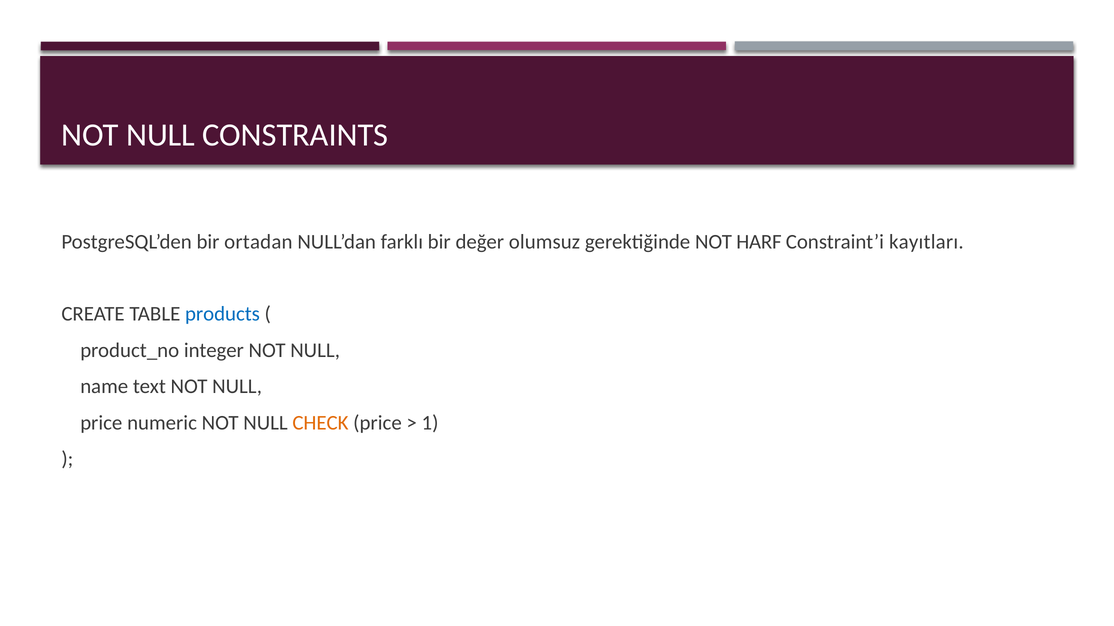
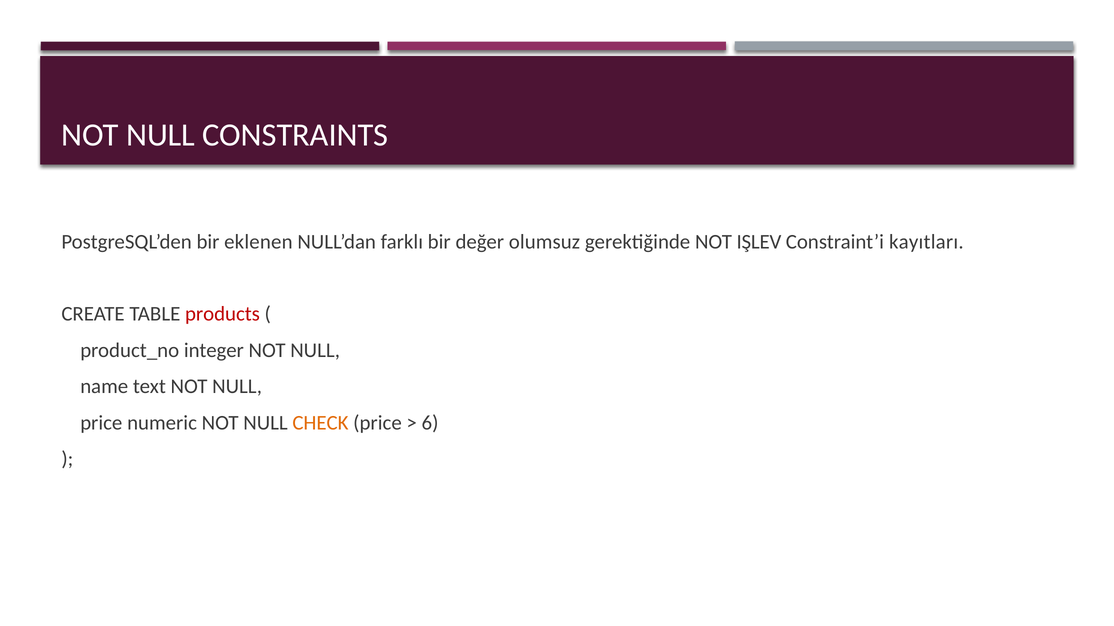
ortadan: ortadan -> eklenen
HARF: HARF -> IŞLEV
products colour: blue -> red
1: 1 -> 6
